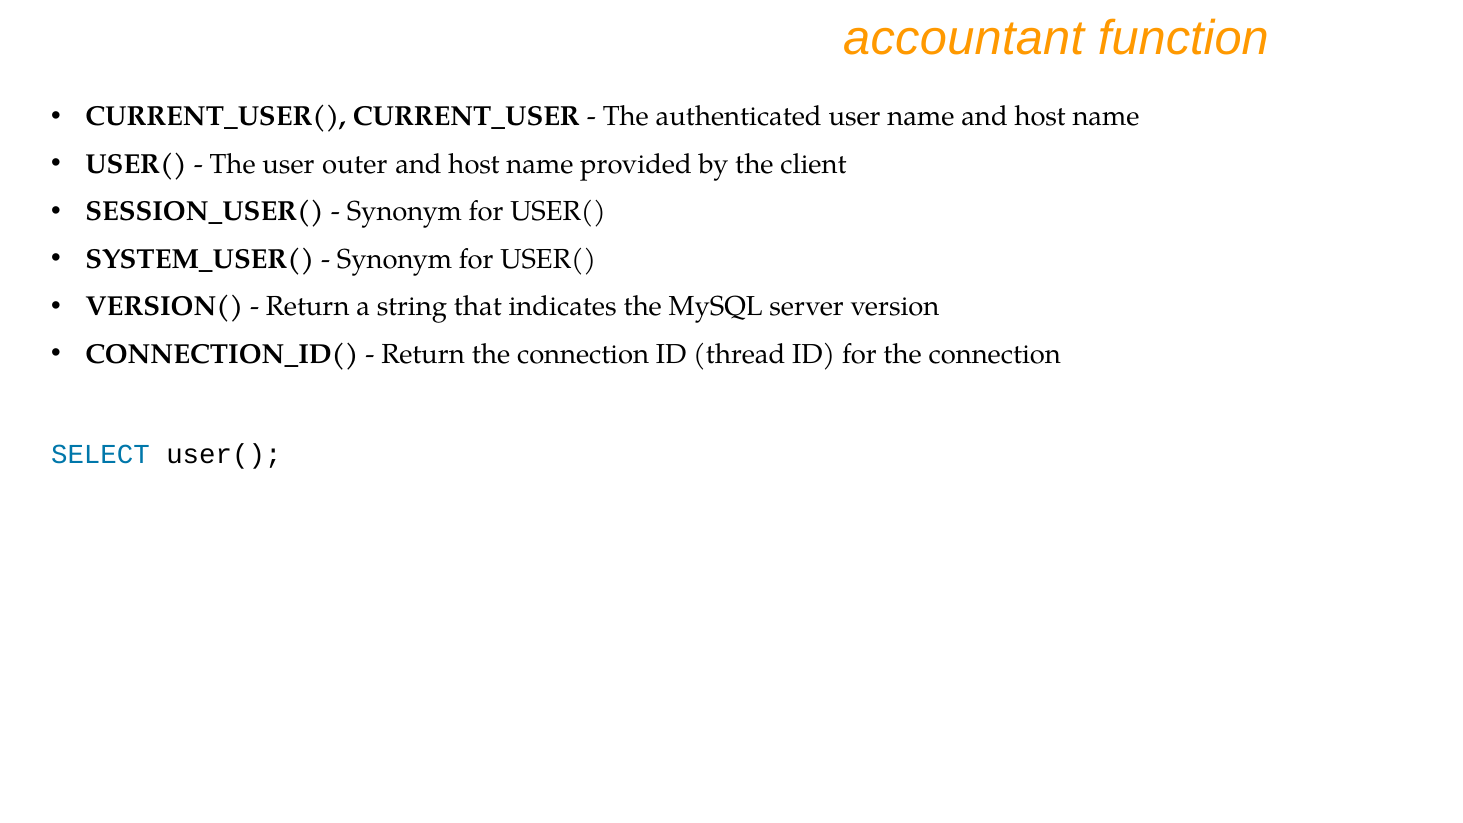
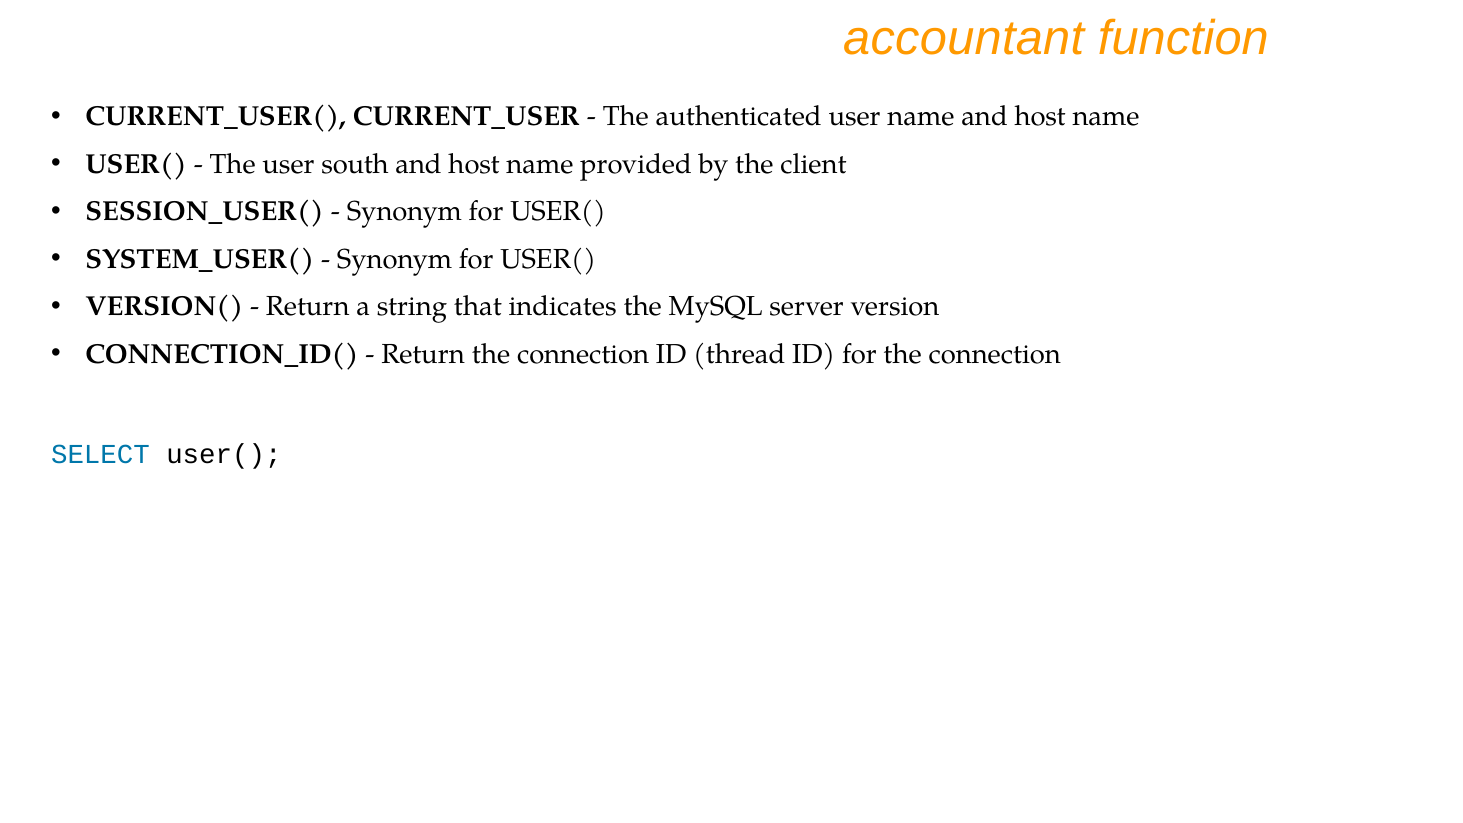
outer: outer -> south
